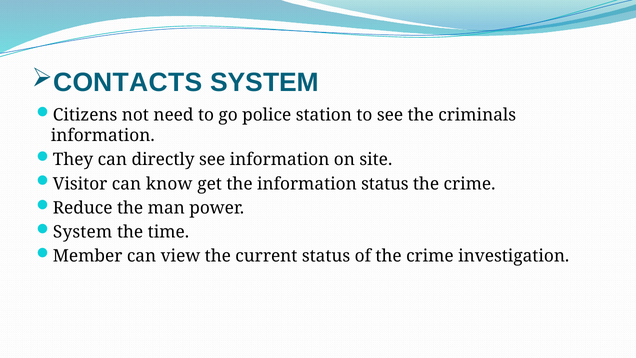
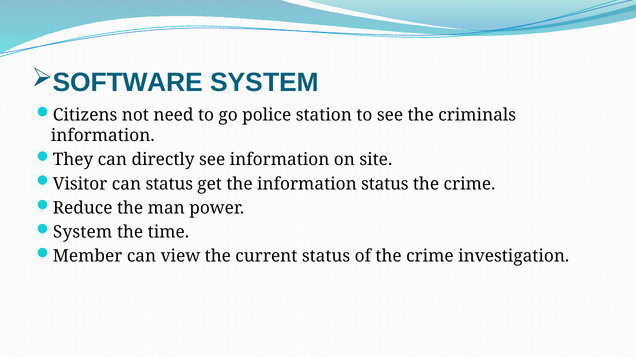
CONTACTS: CONTACTS -> SOFTWARE
can know: know -> status
